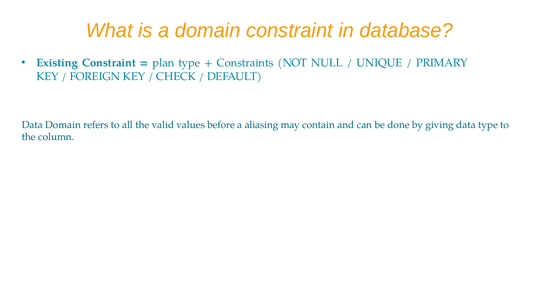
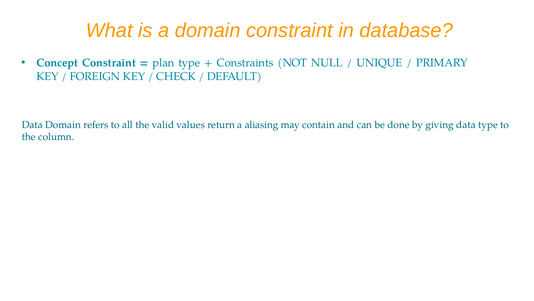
Existing: Existing -> Concept
before: before -> return
